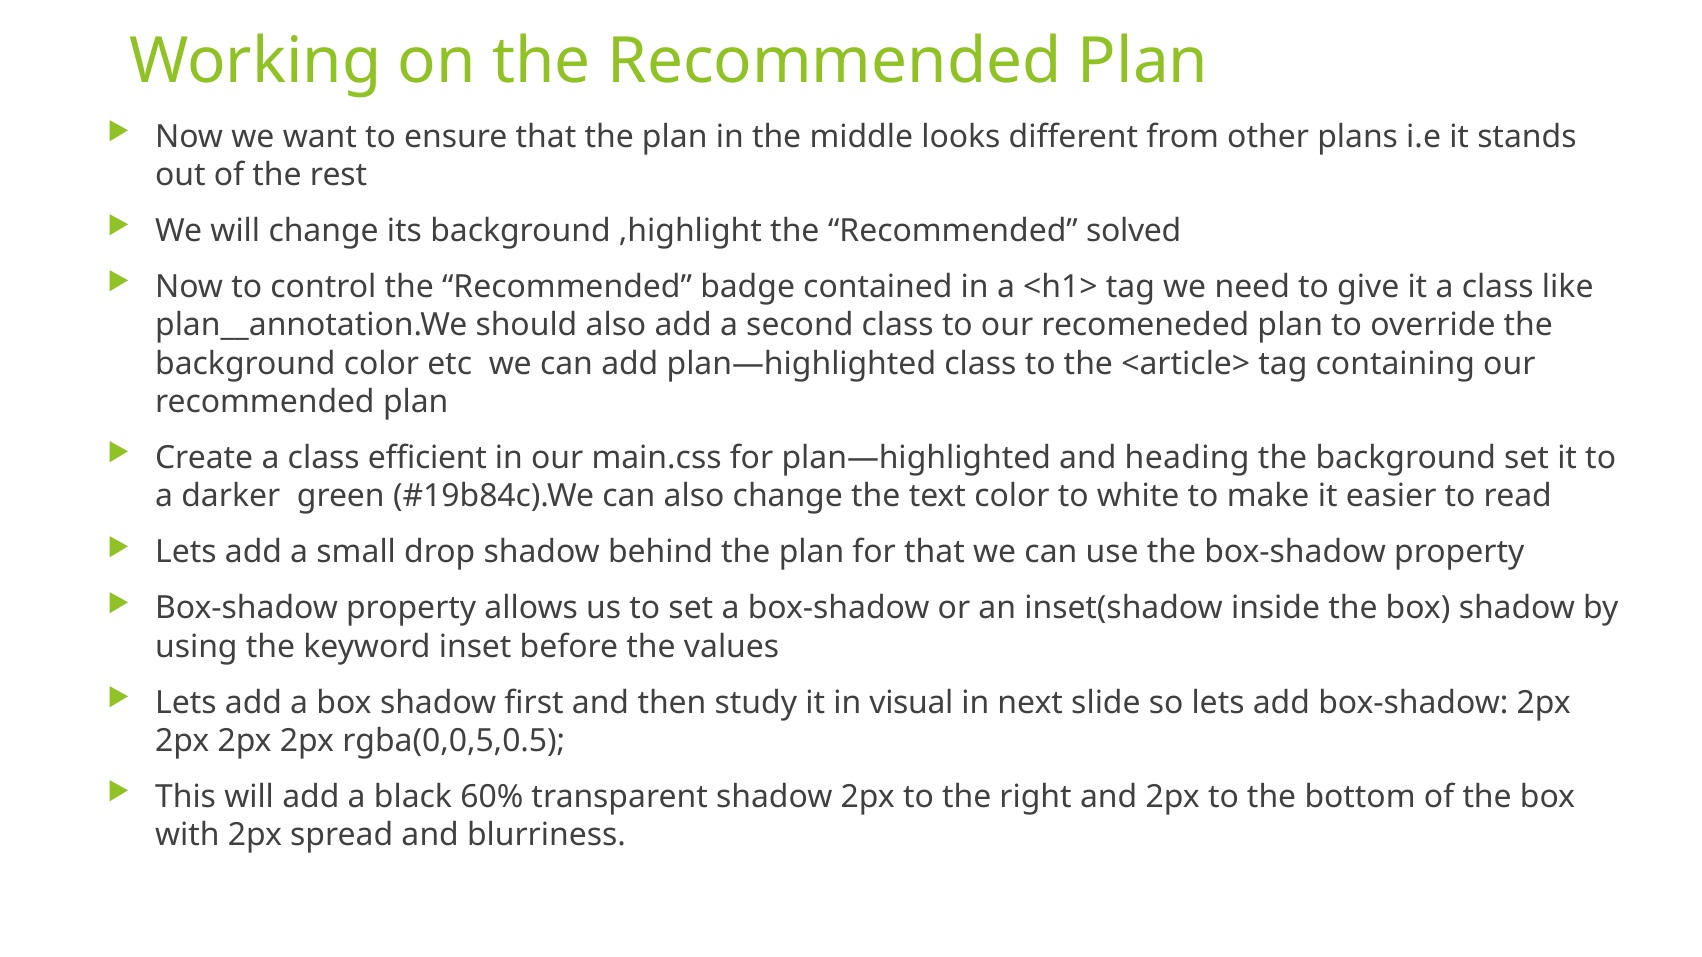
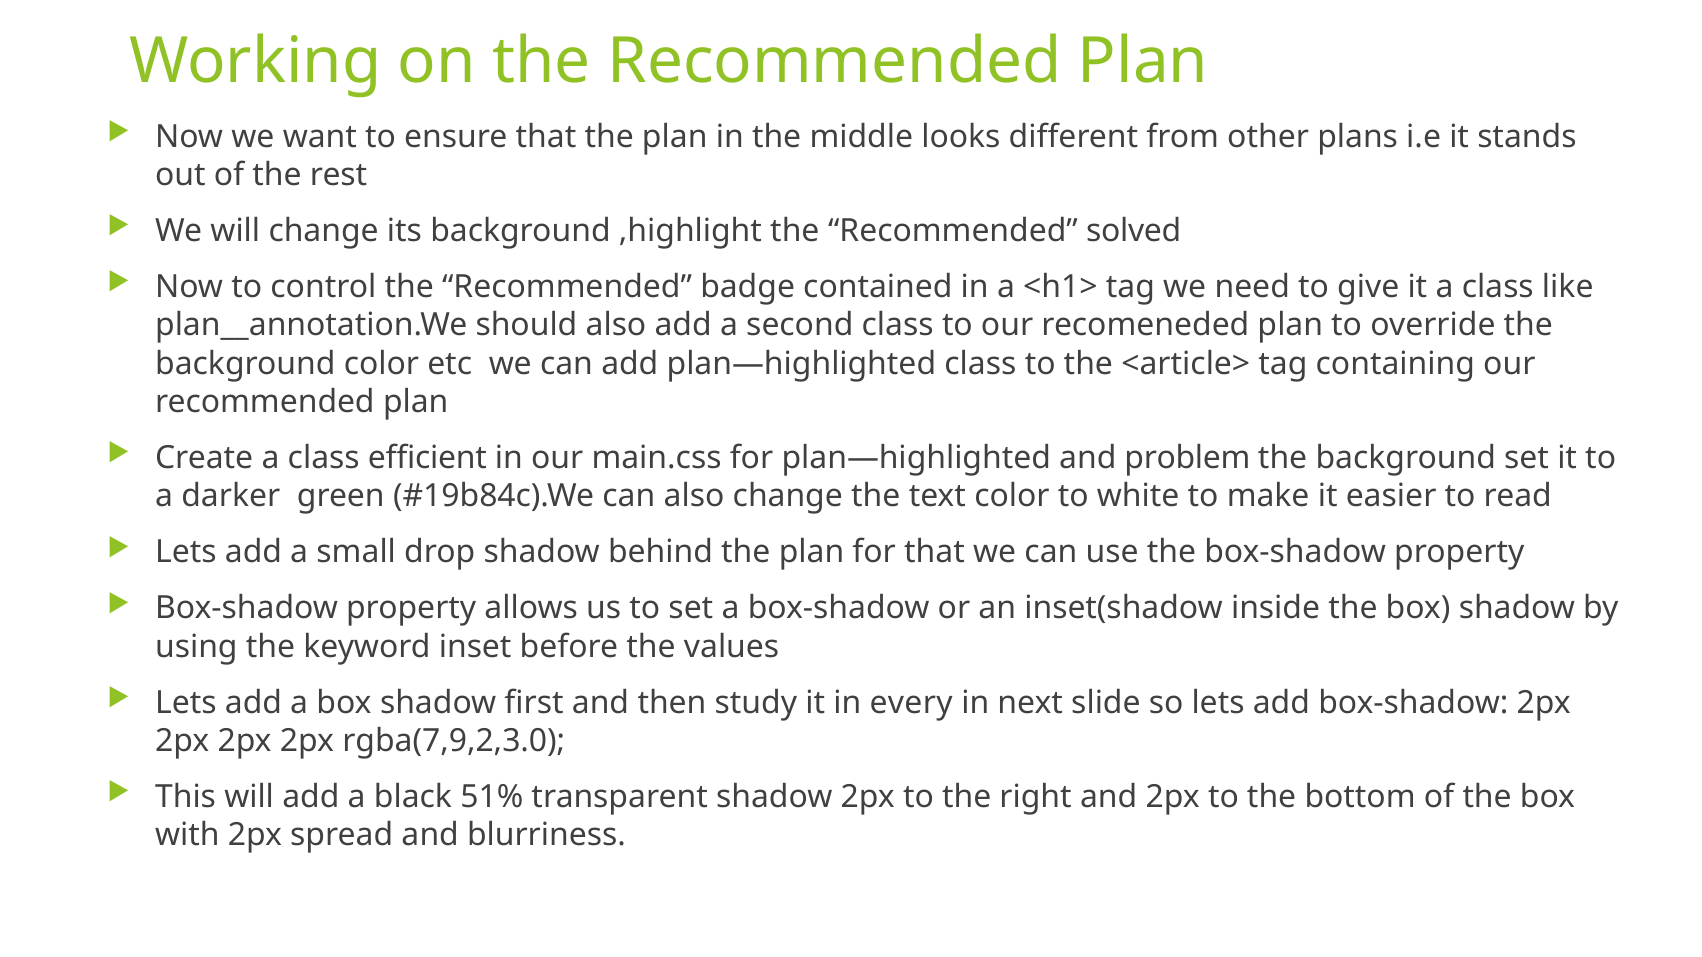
heading: heading -> problem
visual: visual -> every
rgba(0,0,5,0.5: rgba(0,0,5,0.5 -> rgba(7,9,2,3.0
60%: 60% -> 51%
